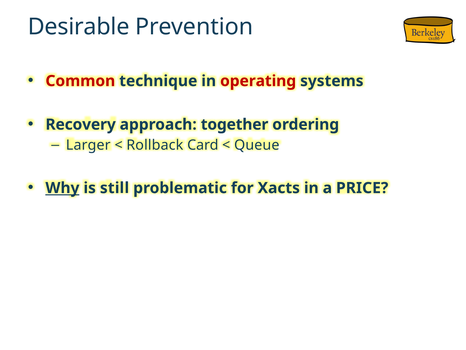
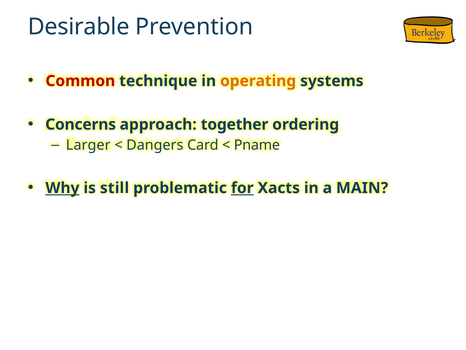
operating colour: red -> orange
Recovery: Recovery -> Concerns
Rollback: Rollback -> Dangers
Queue: Queue -> Pname
for underline: none -> present
PRICE: PRICE -> MAIN
